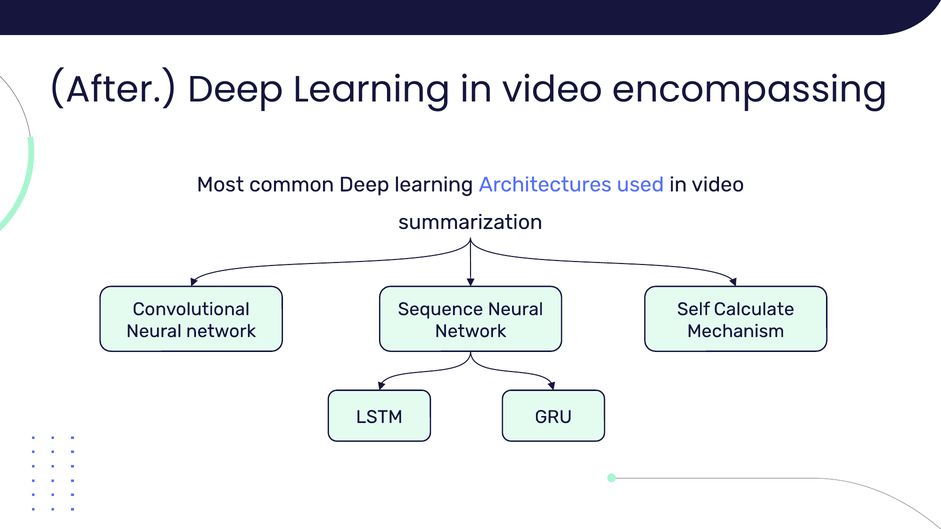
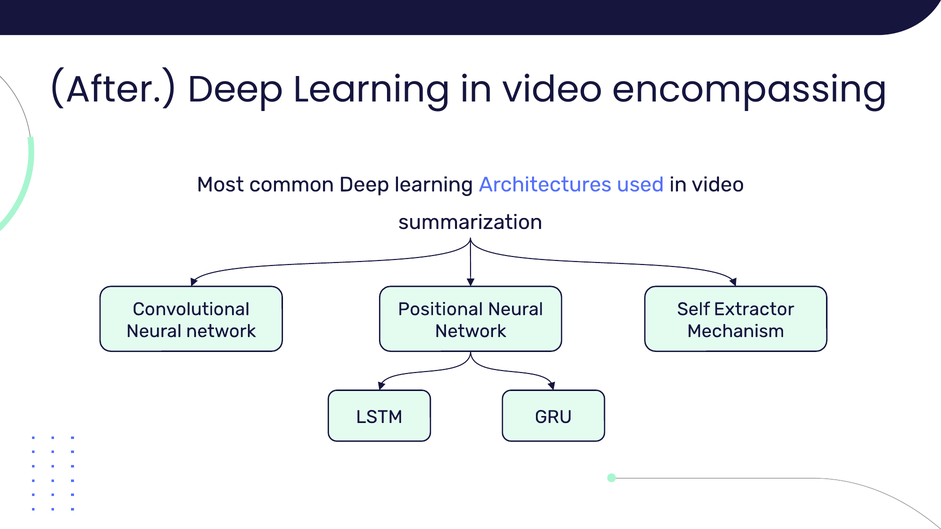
Sequence: Sequence -> Positional
Calculate: Calculate -> Extractor
